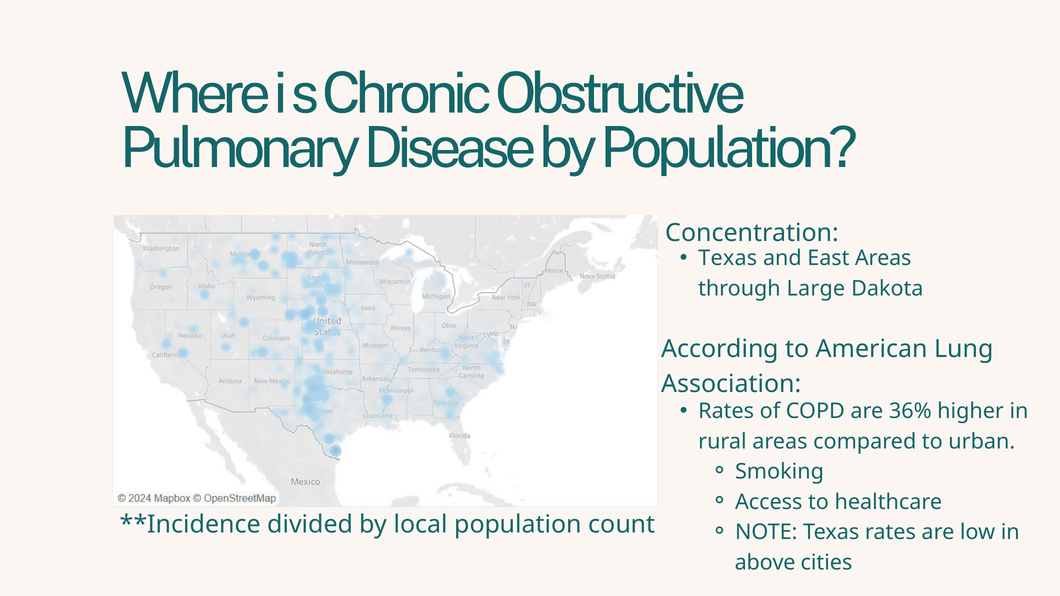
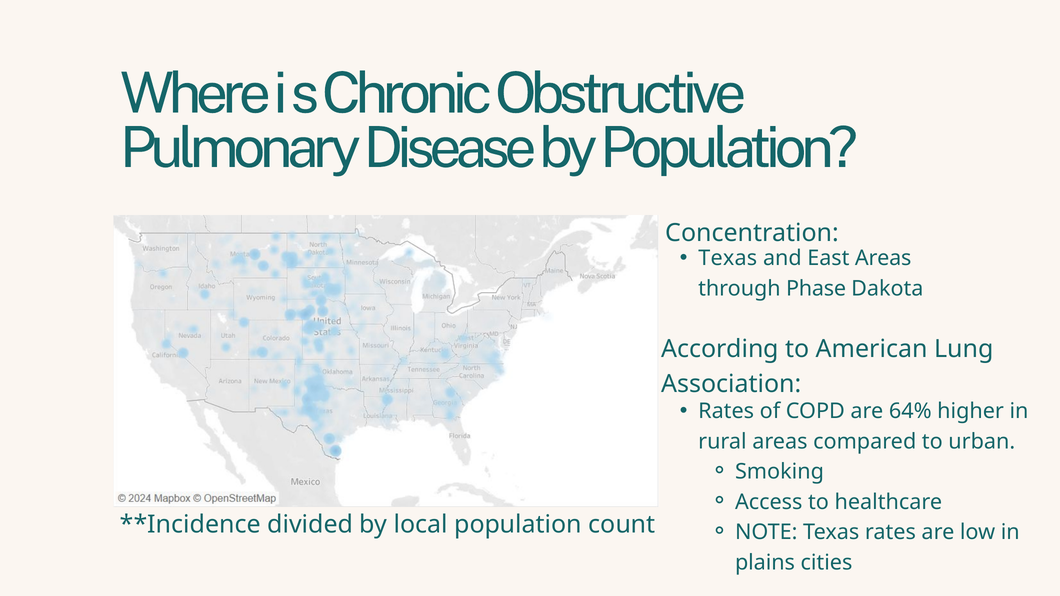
Large: Large -> Phase
36%: 36% -> 64%
above: above -> plains
